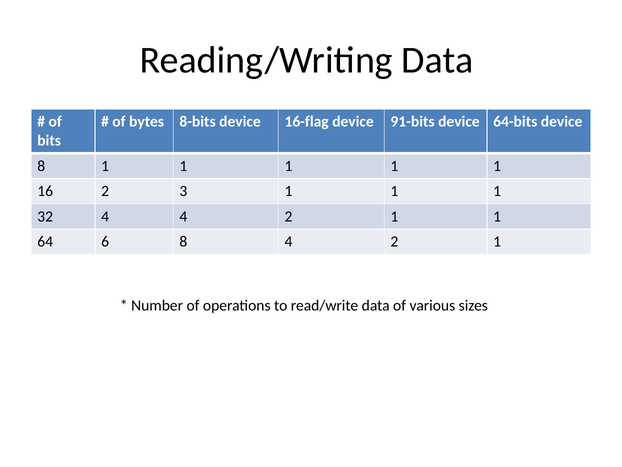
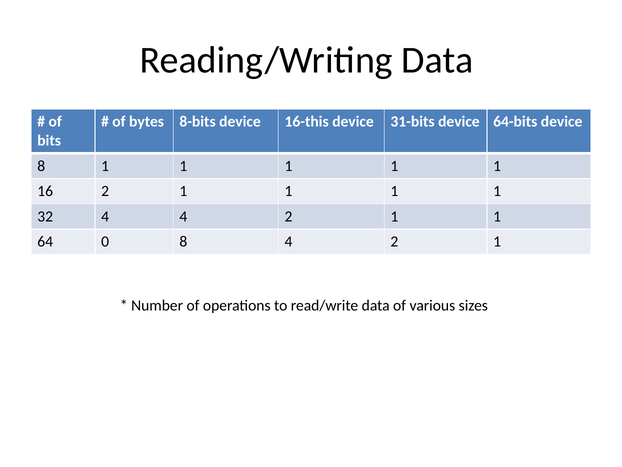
16-flag: 16-flag -> 16-this
91-bits: 91-bits -> 31-bits
16 2 3: 3 -> 1
6: 6 -> 0
